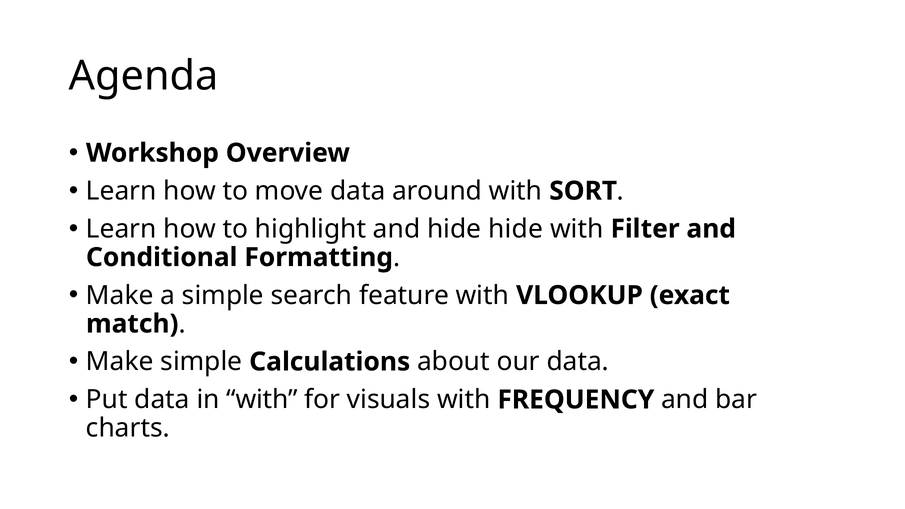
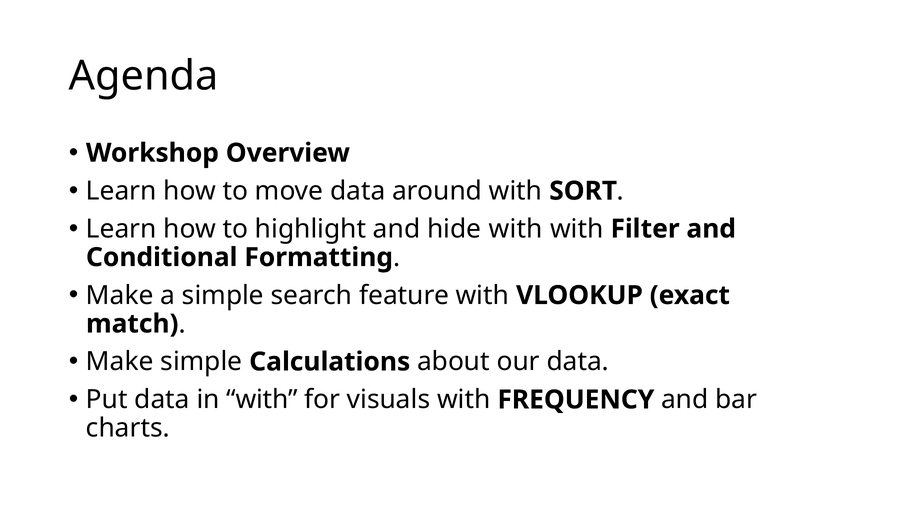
hide hide: hide -> with
